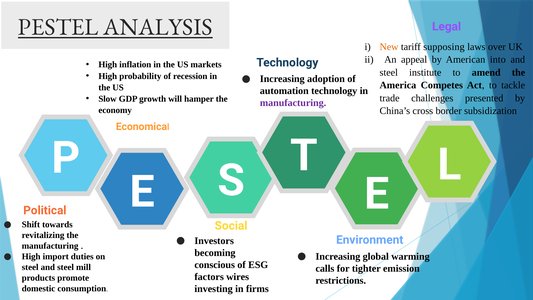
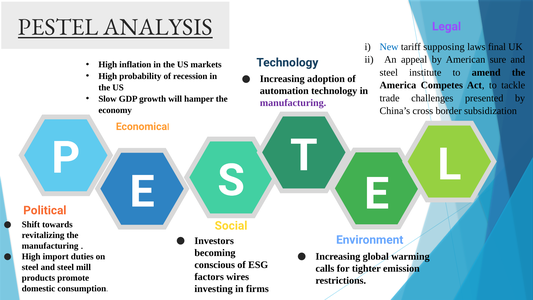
New colour: orange -> blue
over: over -> final
into: into -> sure
